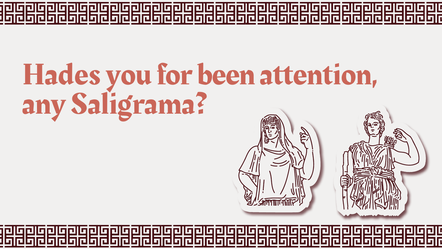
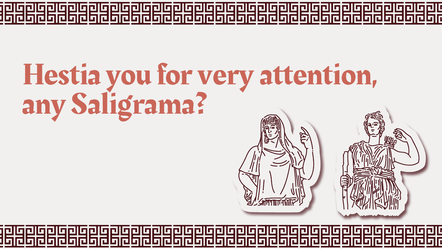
Hades: Hades -> Hestia
been: been -> very
